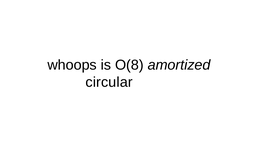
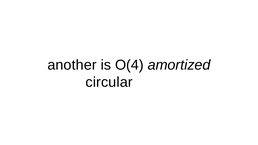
whoops: whoops -> another
O(8: O(8 -> O(4
